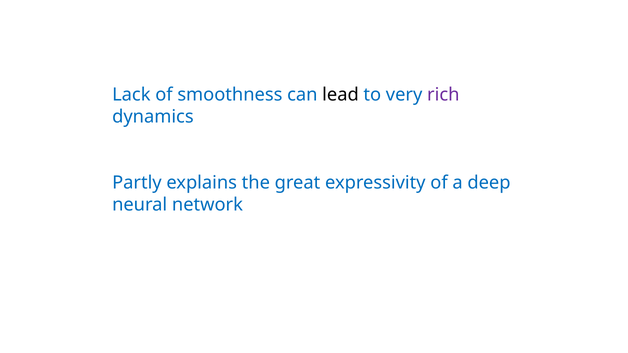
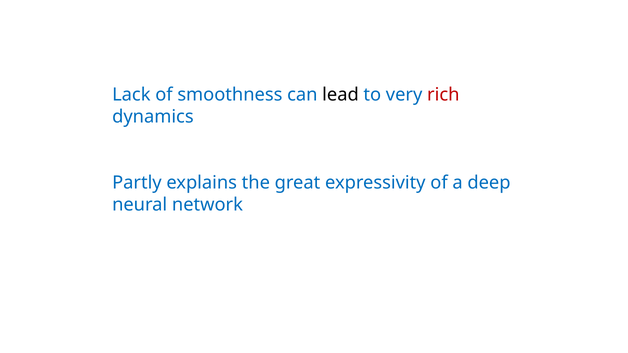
rich colour: purple -> red
